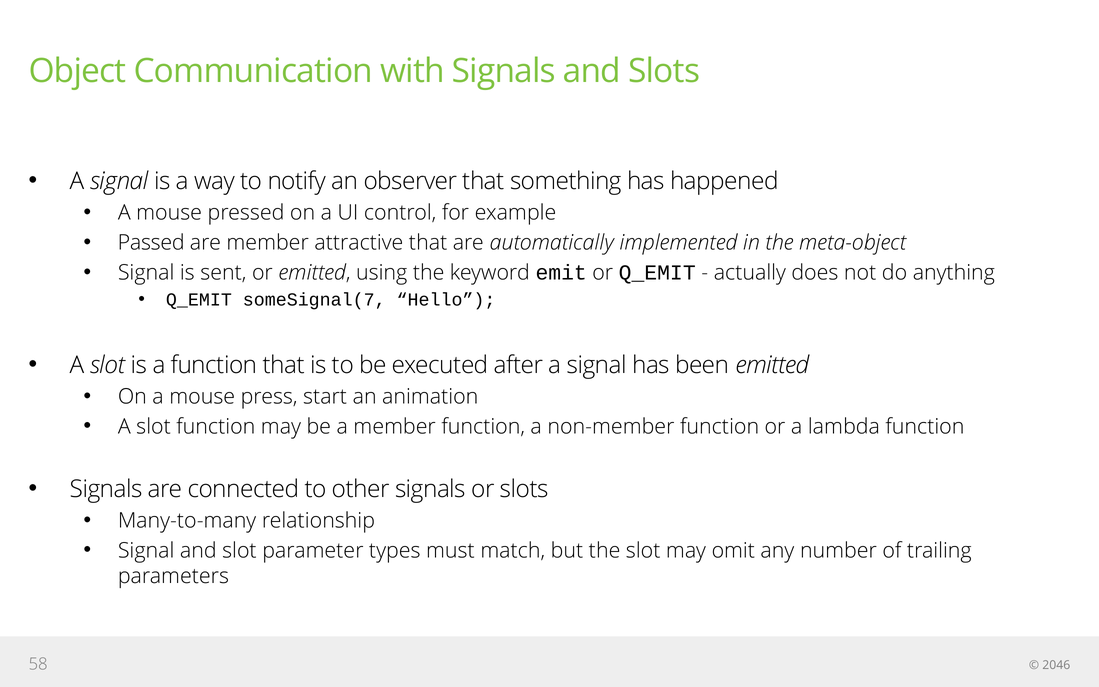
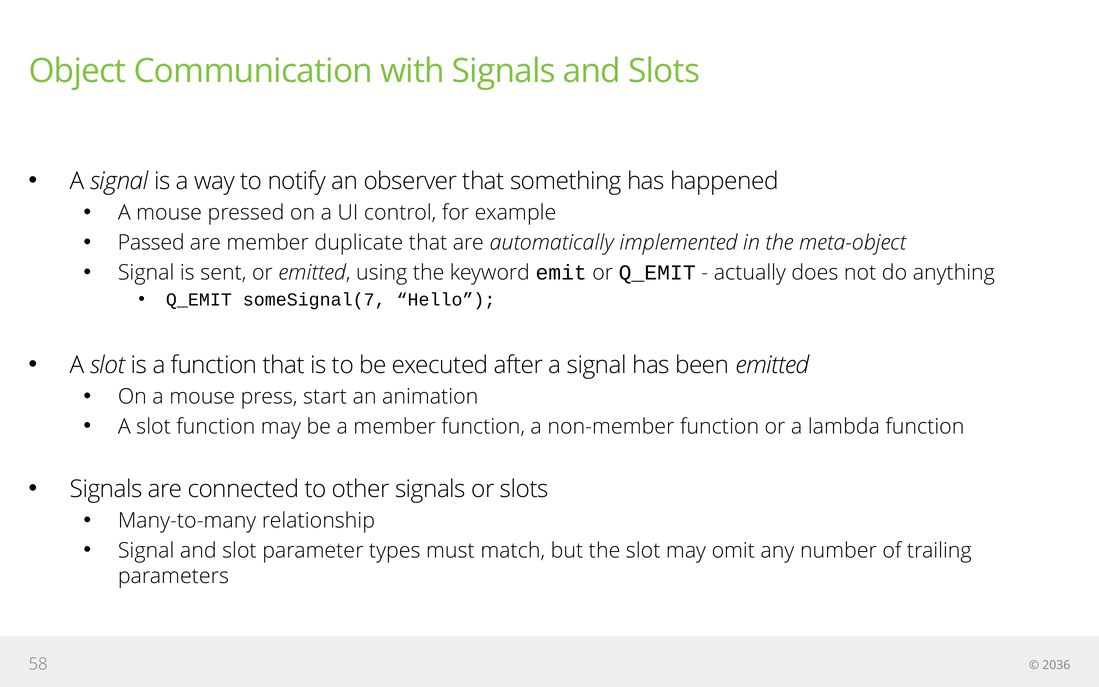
attractive: attractive -> duplicate
2046: 2046 -> 2036
